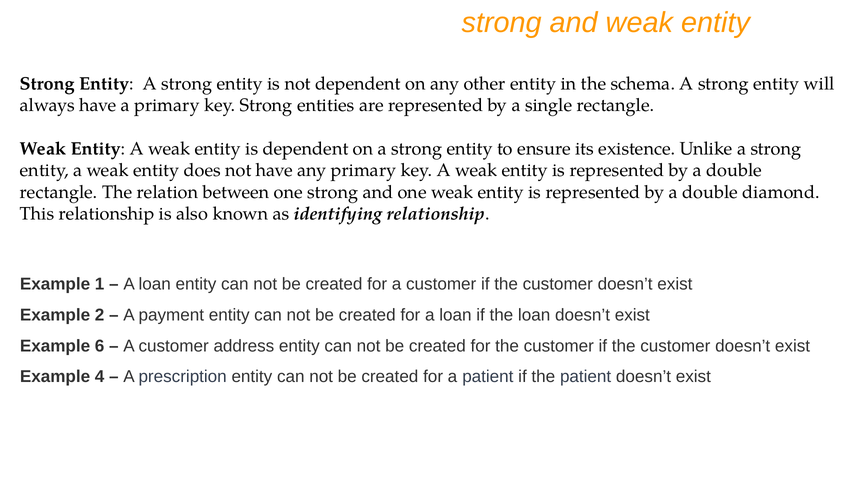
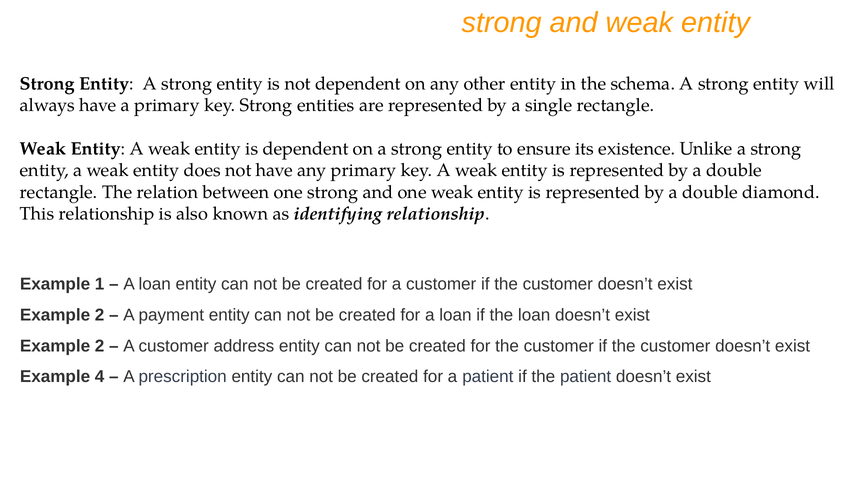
6 at (100, 346): 6 -> 2
